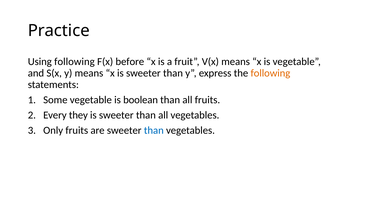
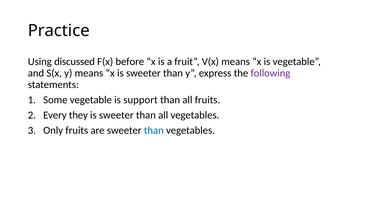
Using following: following -> discussed
following at (270, 73) colour: orange -> purple
boolean: boolean -> support
